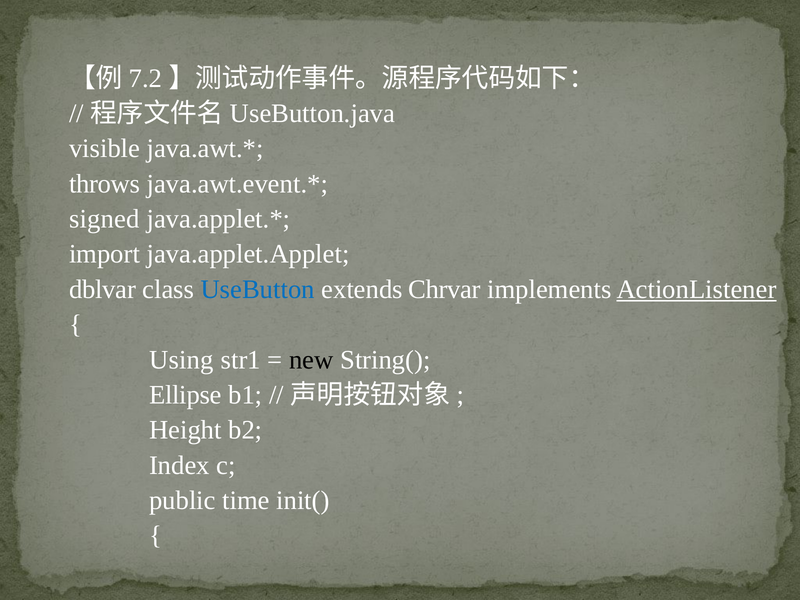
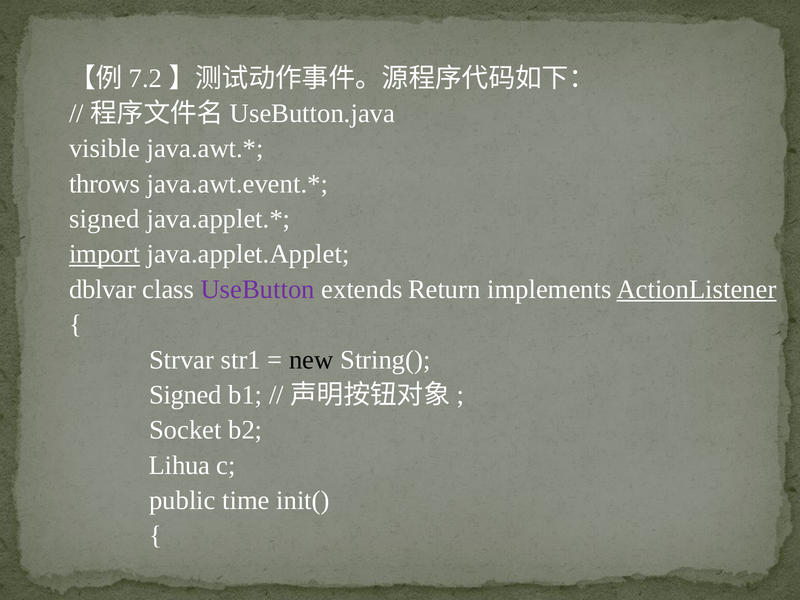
import underline: none -> present
UseButton colour: blue -> purple
Chrvar: Chrvar -> Return
Using: Using -> Strvar
Ellipse at (185, 395): Ellipse -> Signed
Height: Height -> Socket
Index: Index -> Lihua
